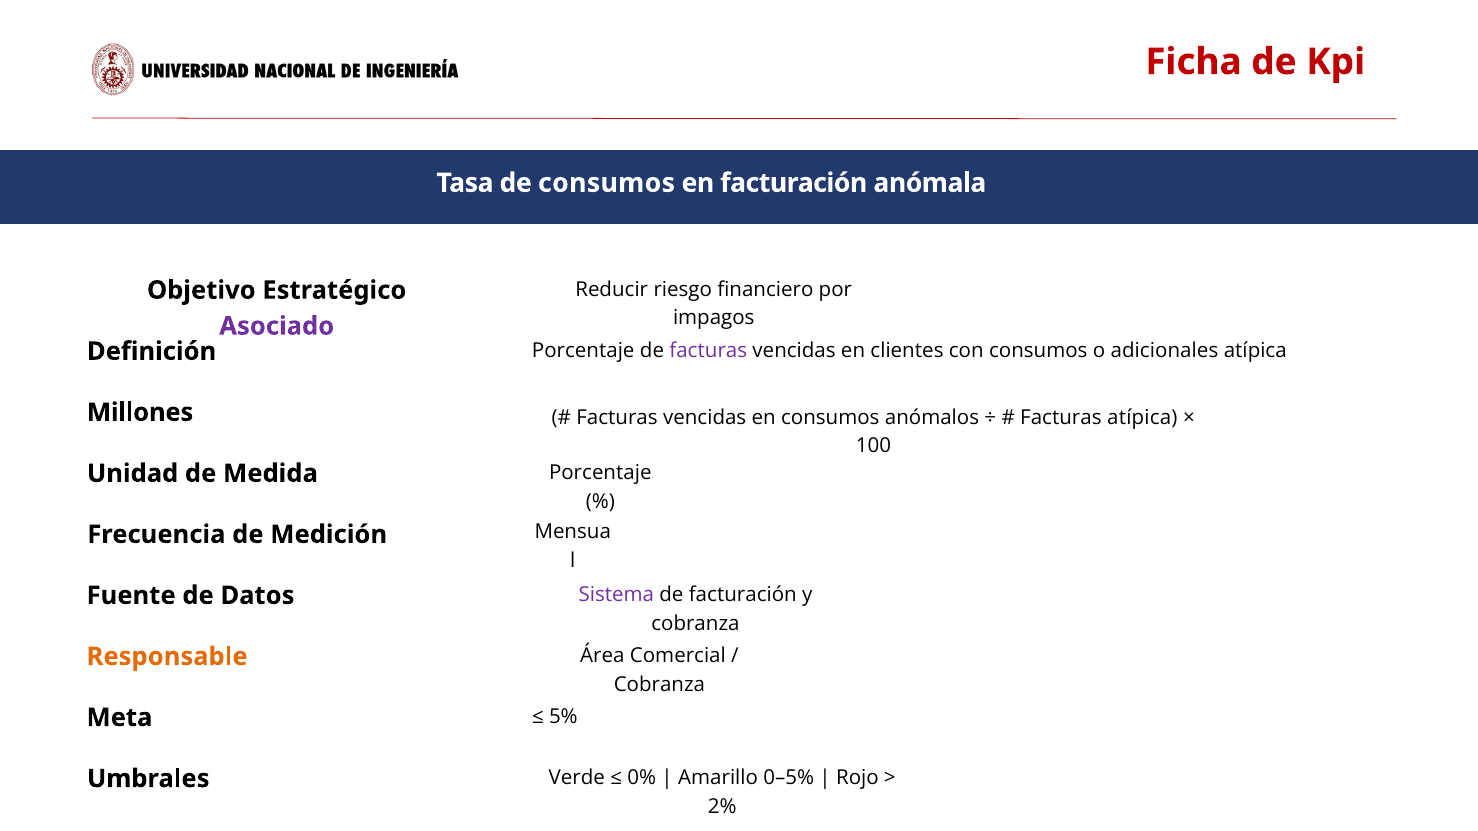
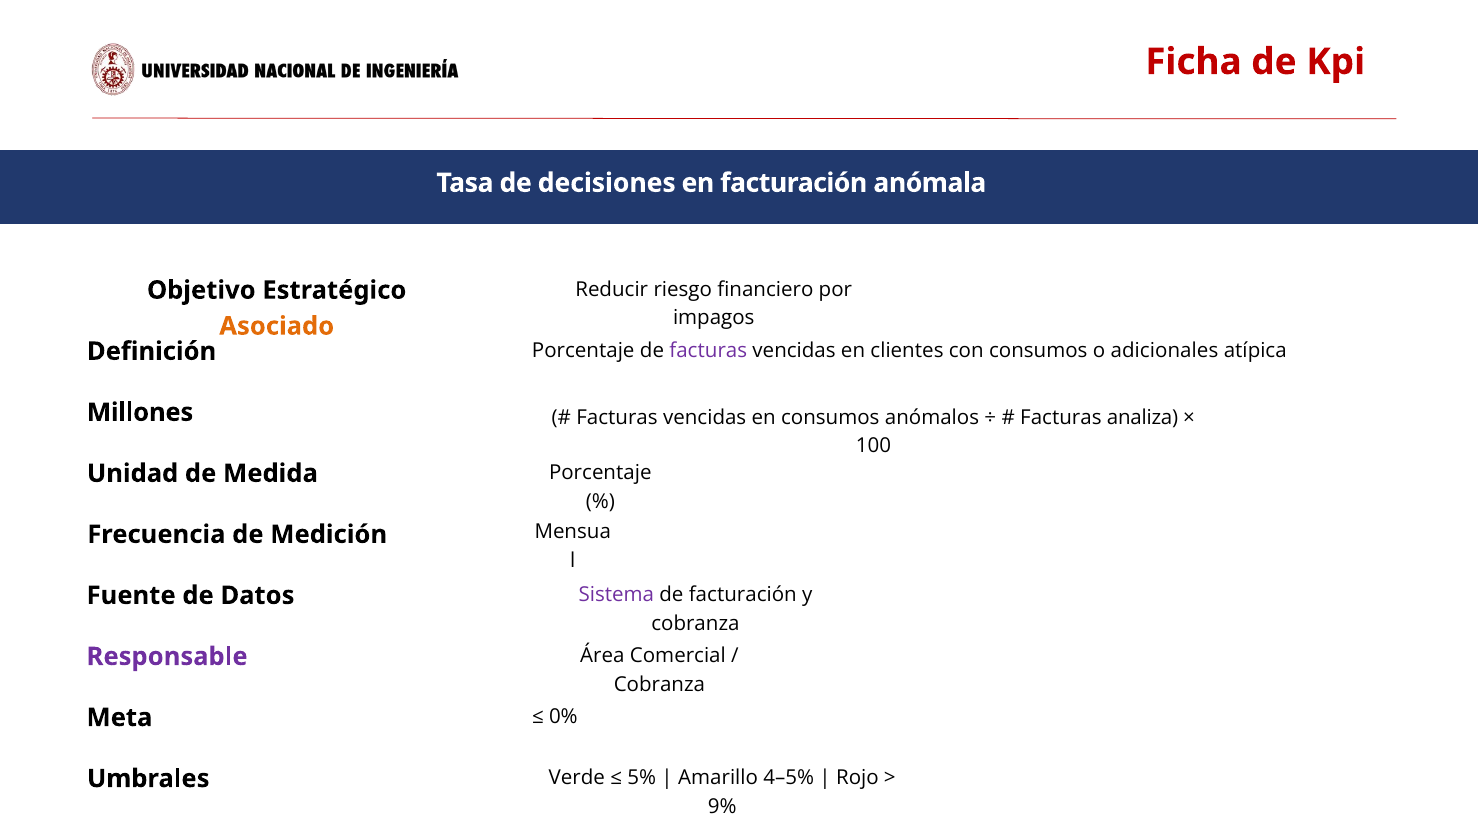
de consumos: consumos -> decisiones
Asociado colour: purple -> orange
Facturas atípica: atípica -> analiza
Responsable colour: orange -> purple
5%: 5% -> 0%
0%: 0% -> 5%
0–5%: 0–5% -> 4–5%
2%: 2% -> 9%
